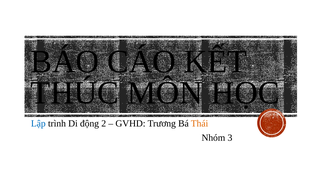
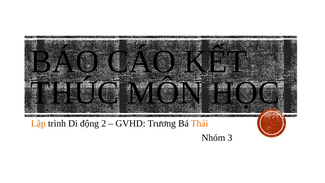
Lập colour: blue -> orange
